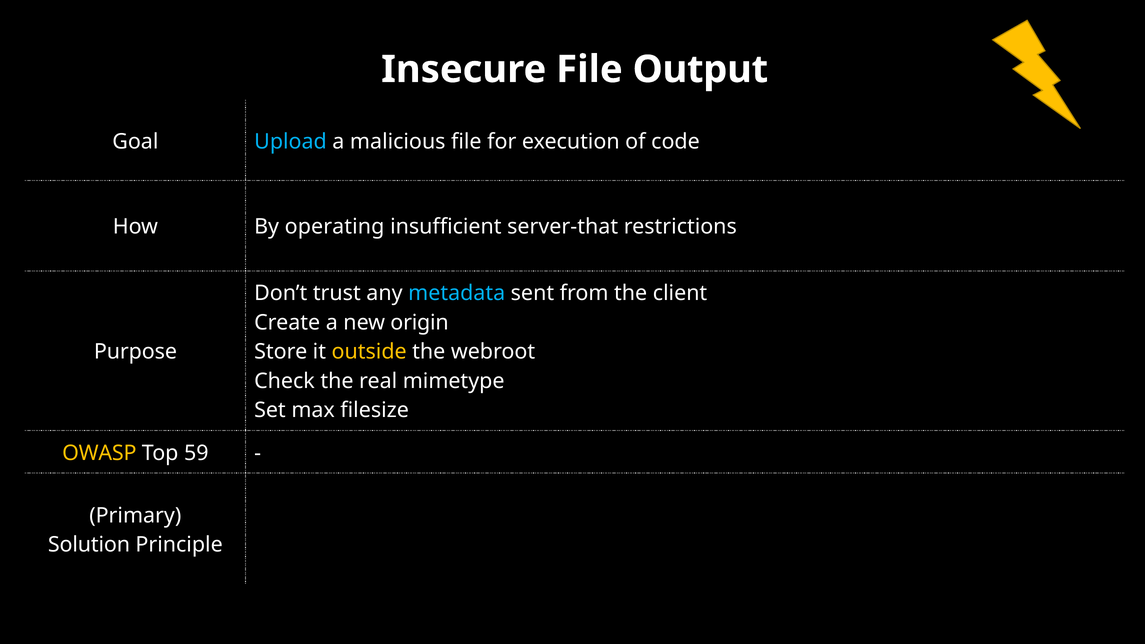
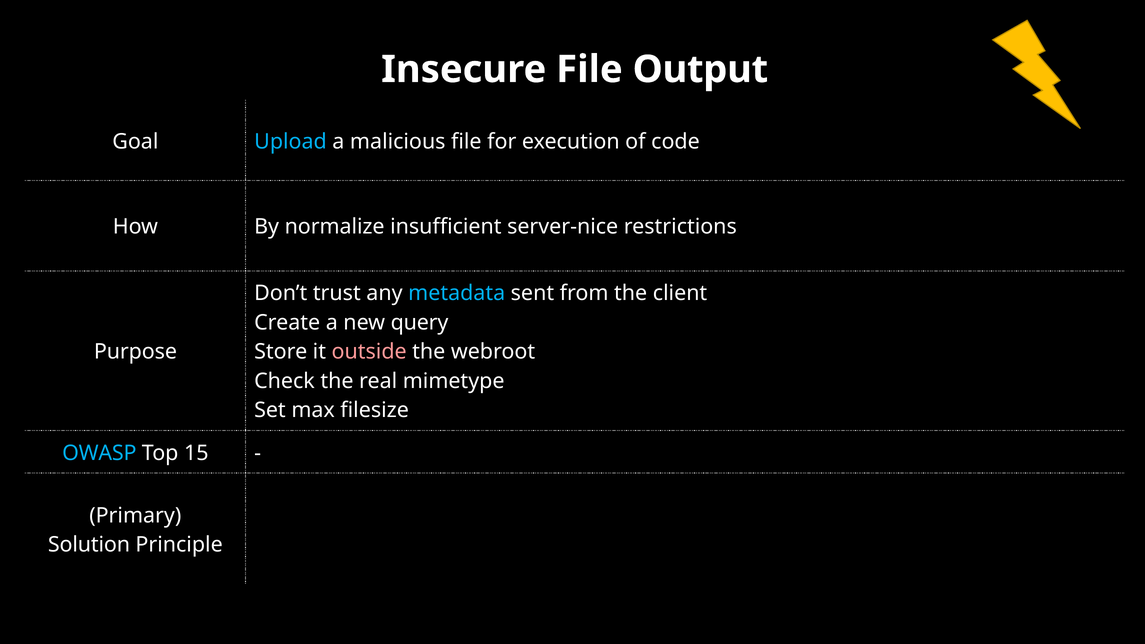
operating: operating -> normalize
server-that: server-that -> server-nice
origin: origin -> query
outside colour: yellow -> pink
OWASP colour: yellow -> light blue
59: 59 -> 15
